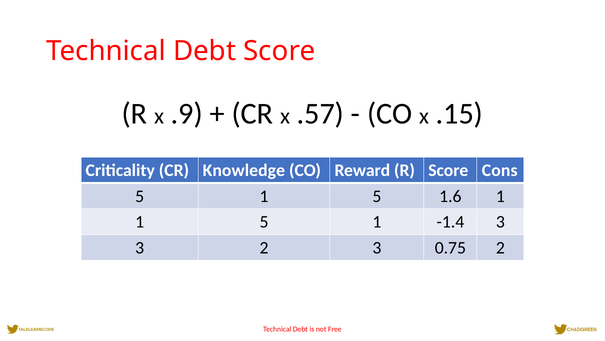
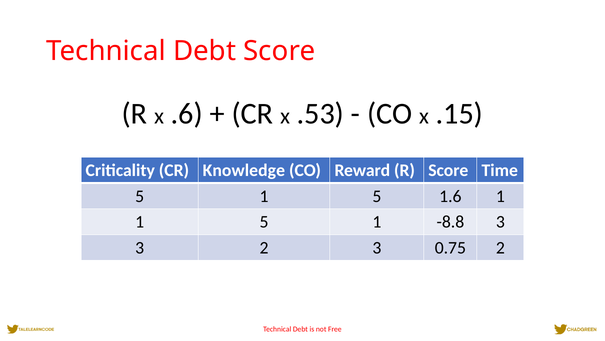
.9: .9 -> .6
.57: .57 -> .53
Cons: Cons -> Time
-1.4: -1.4 -> -8.8
